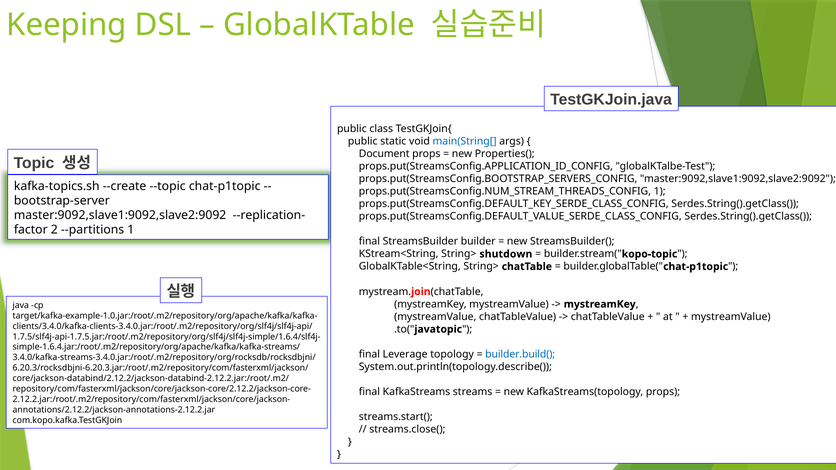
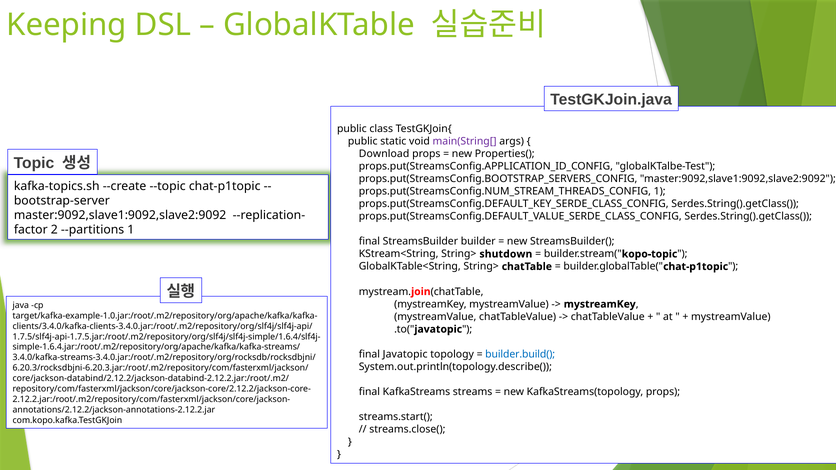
main(String[ colour: blue -> purple
Document: Document -> Download
Leverage: Leverage -> Javatopic
